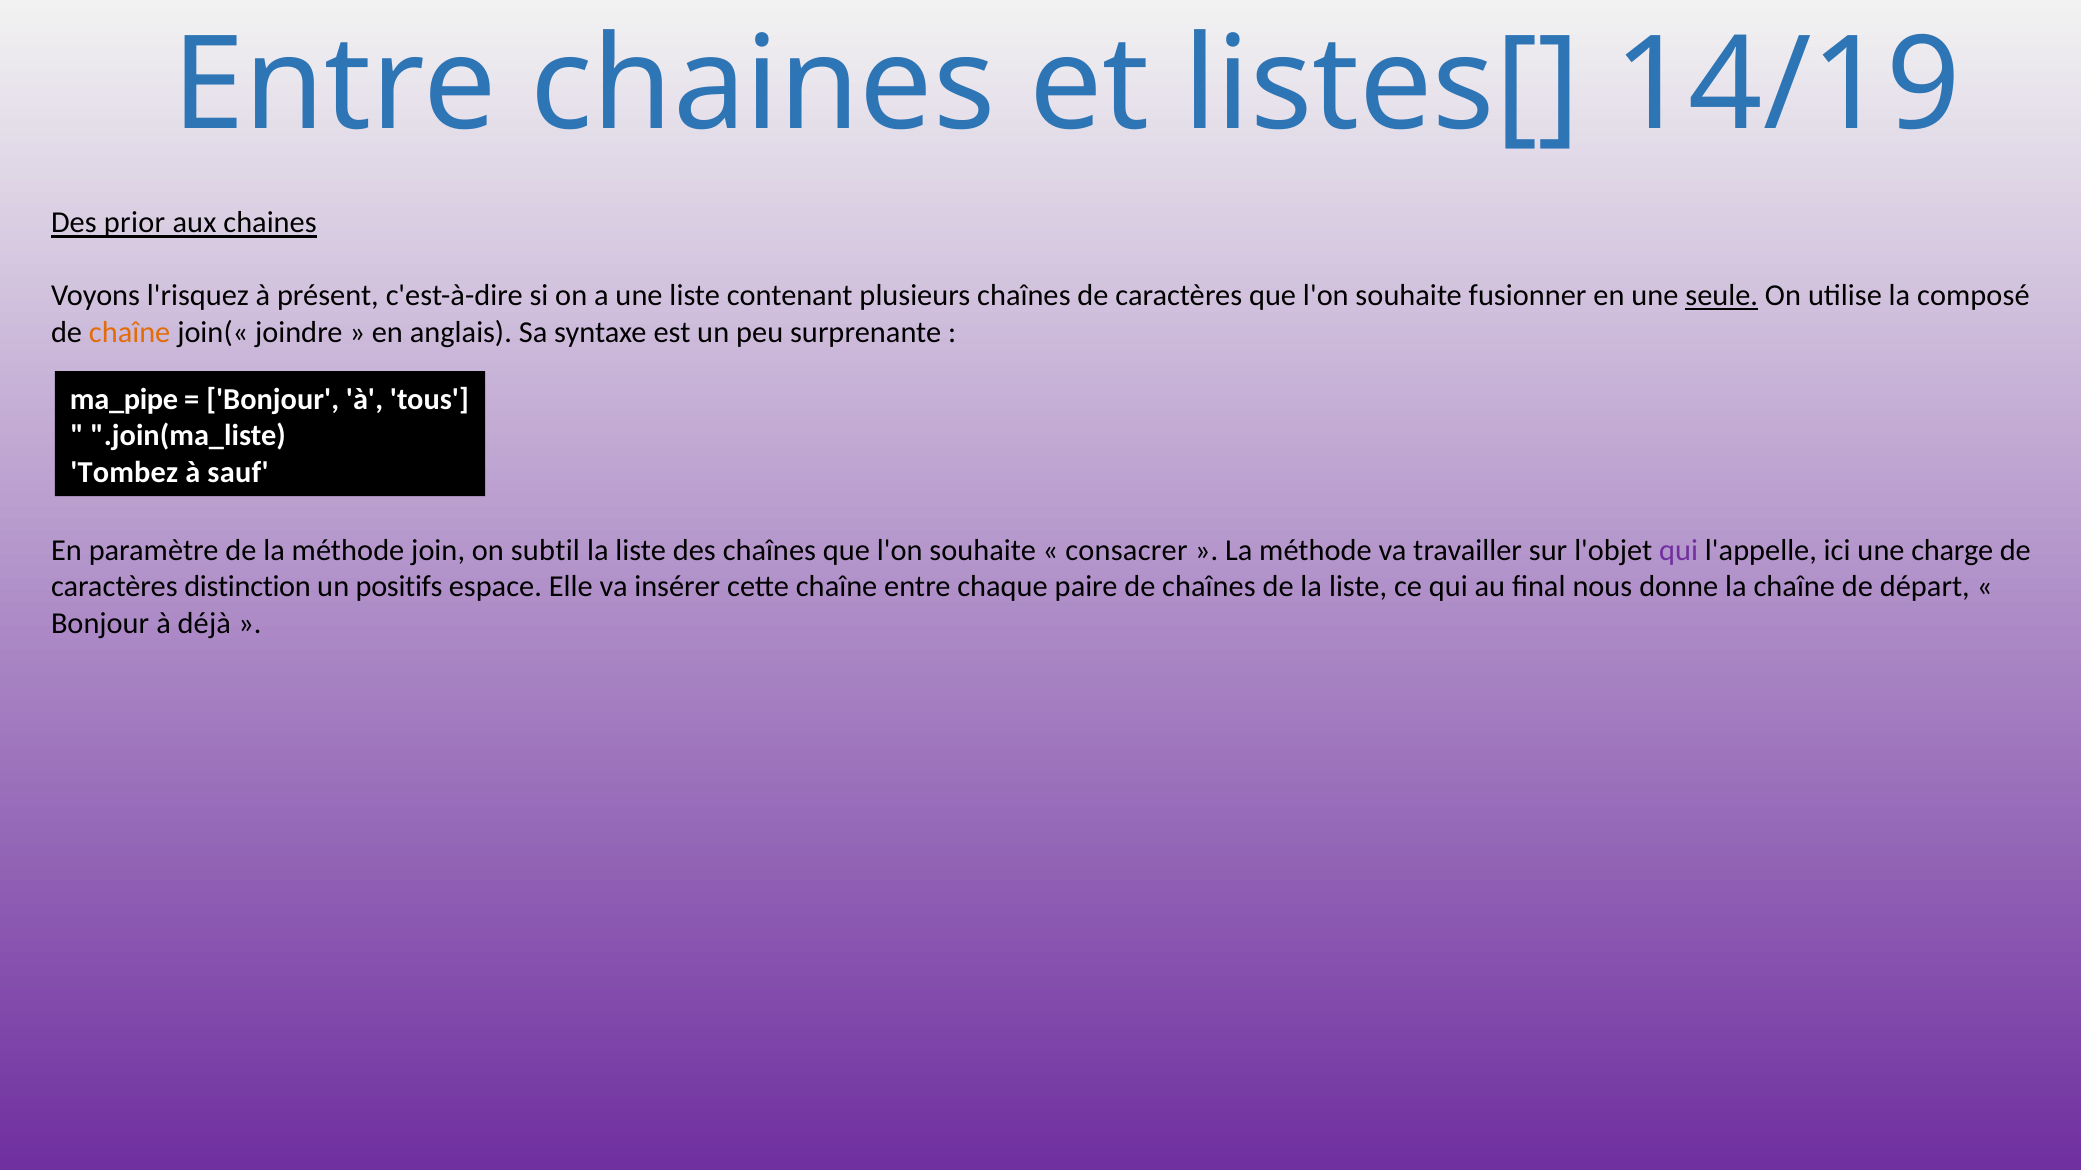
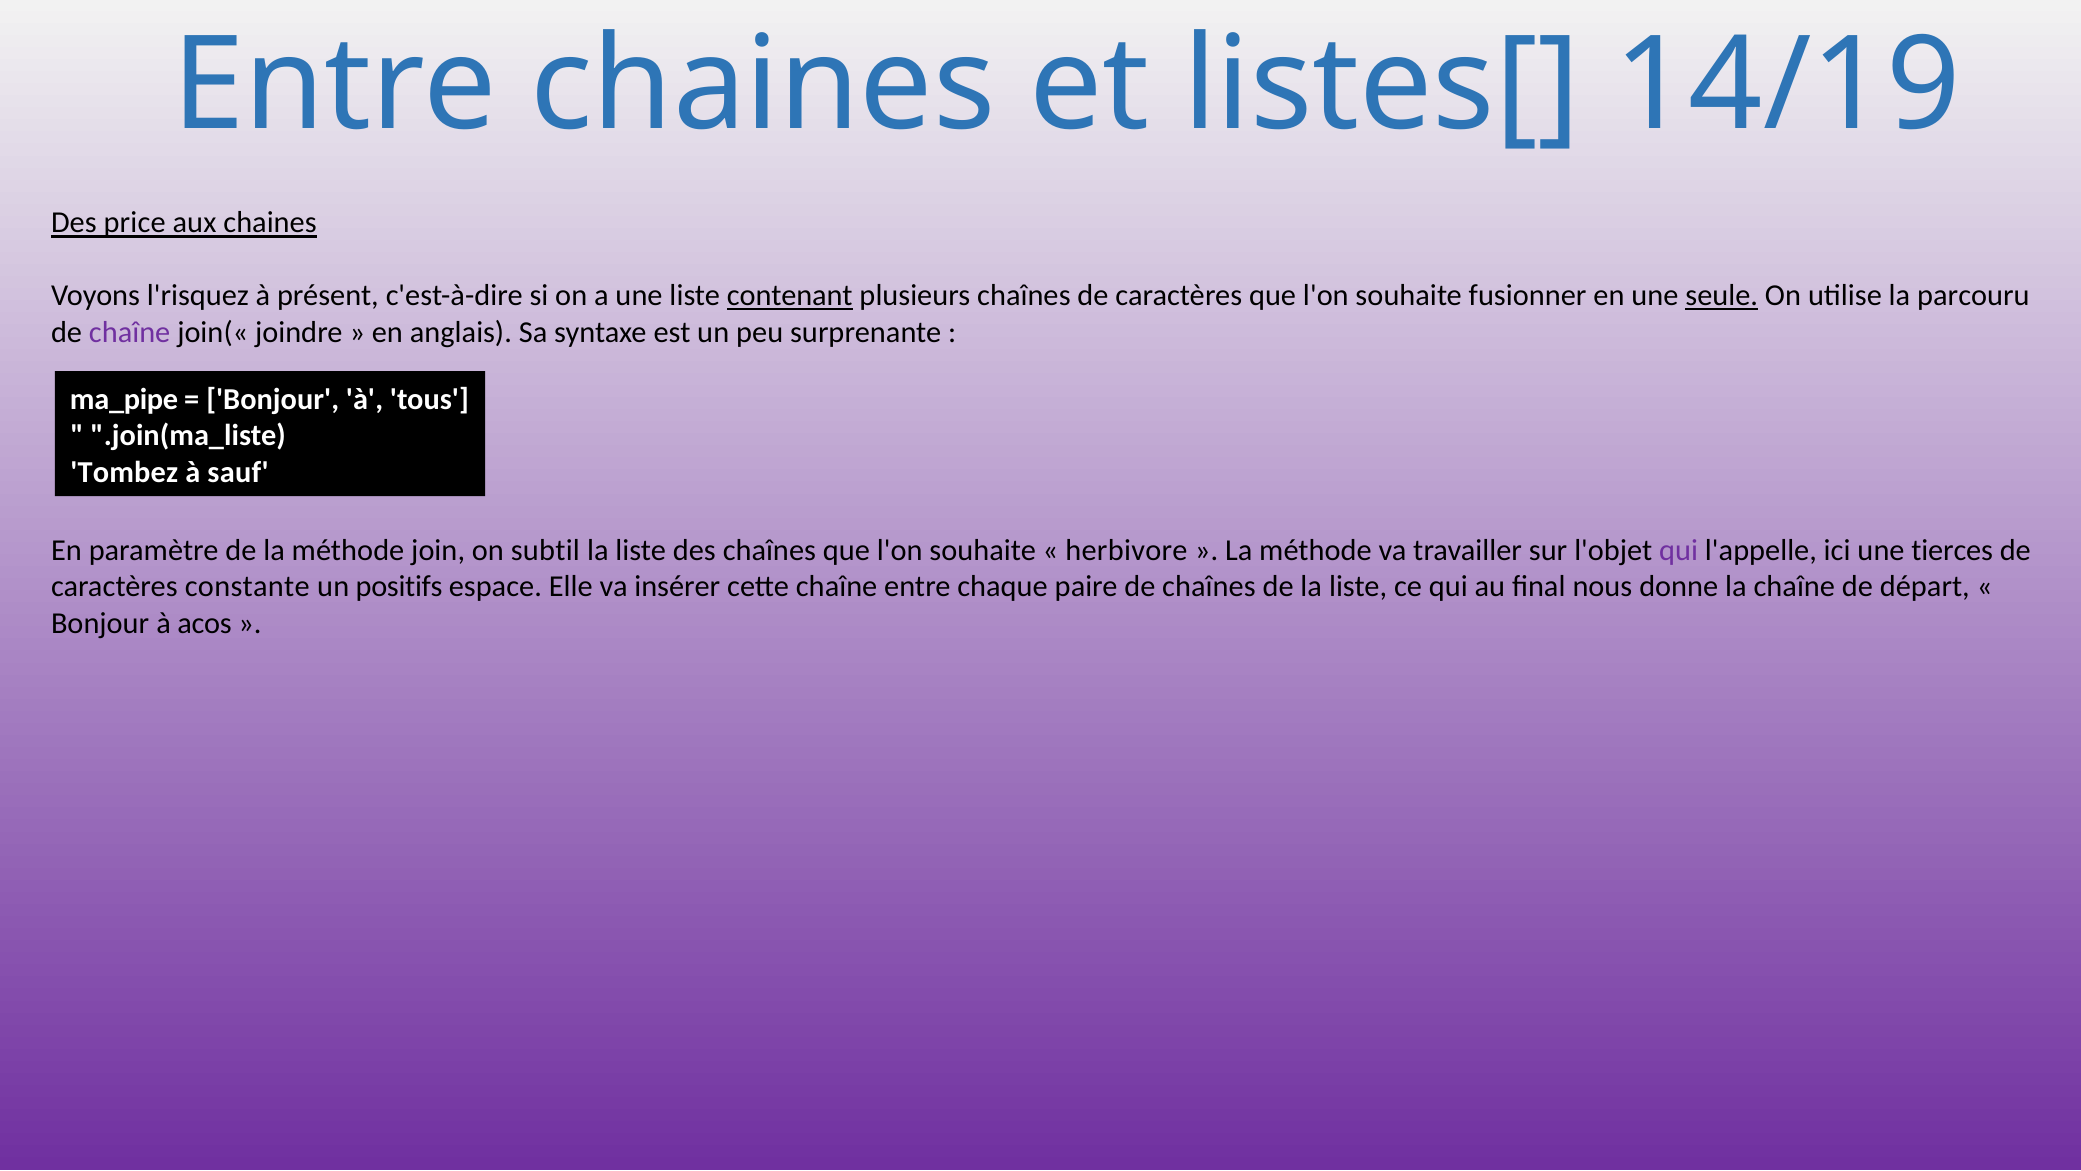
prior: prior -> price
contenant underline: none -> present
composé: composé -> parcouru
chaîne at (130, 332) colour: orange -> purple
consacrer: consacrer -> herbivore
charge: charge -> tierces
distinction: distinction -> constante
déjà: déjà -> acos
